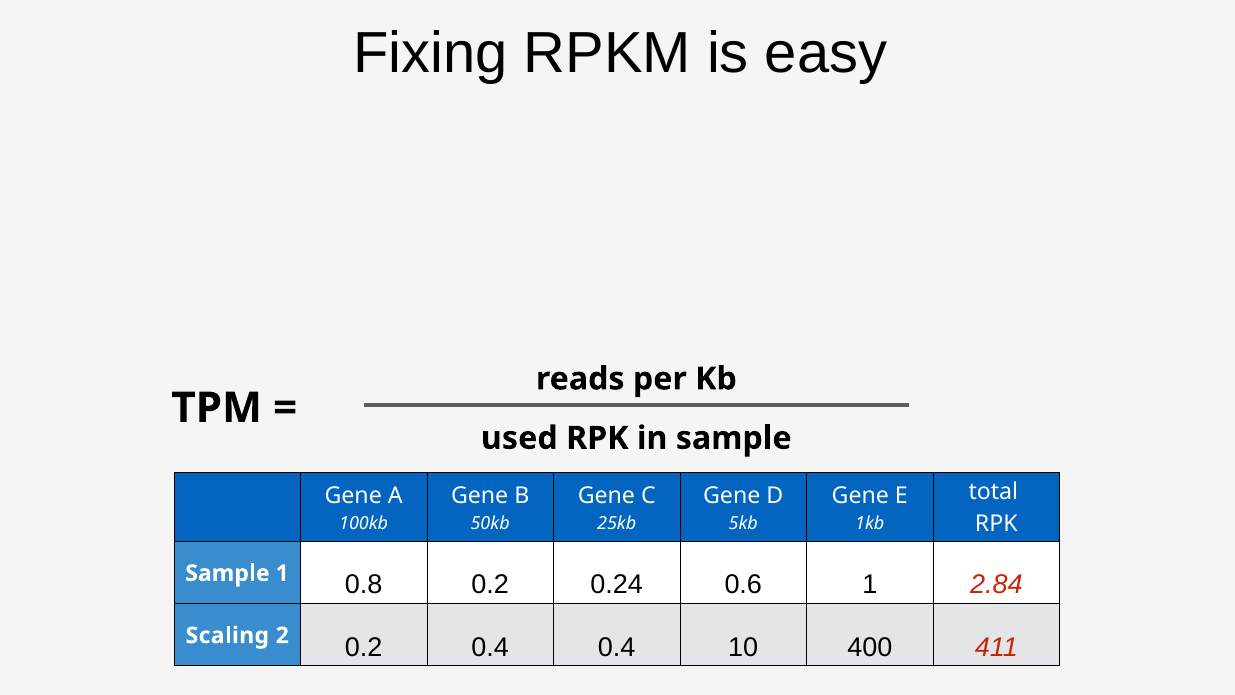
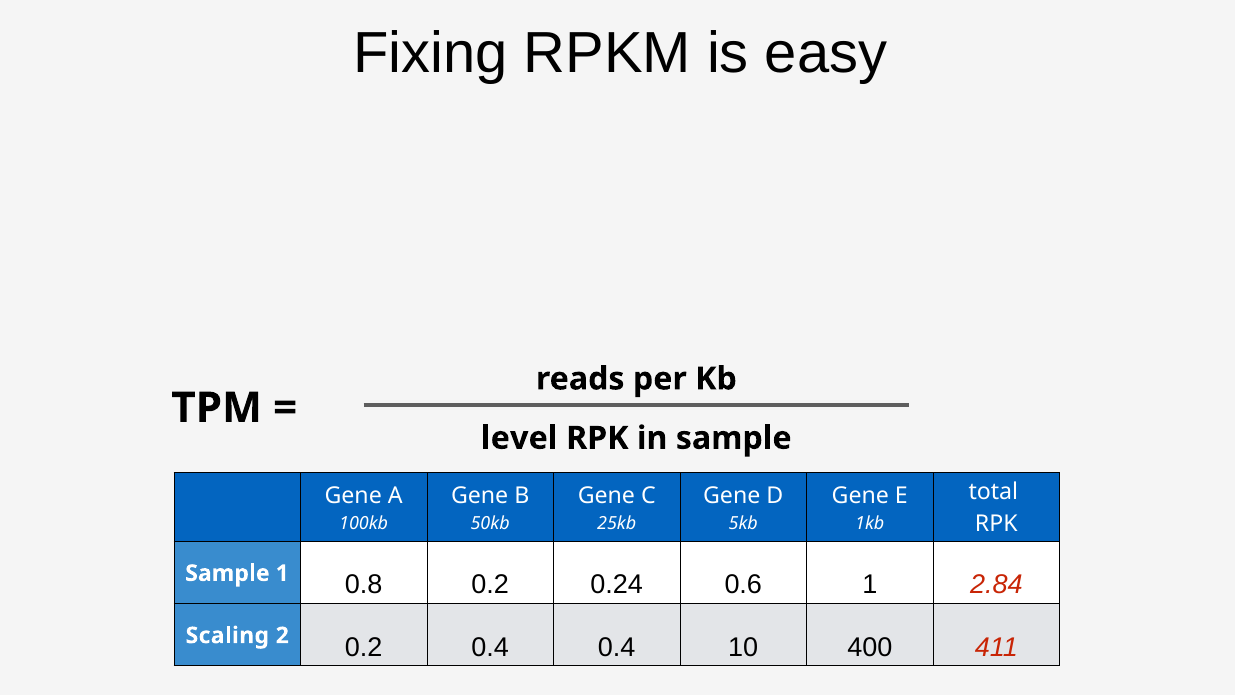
used: used -> level
